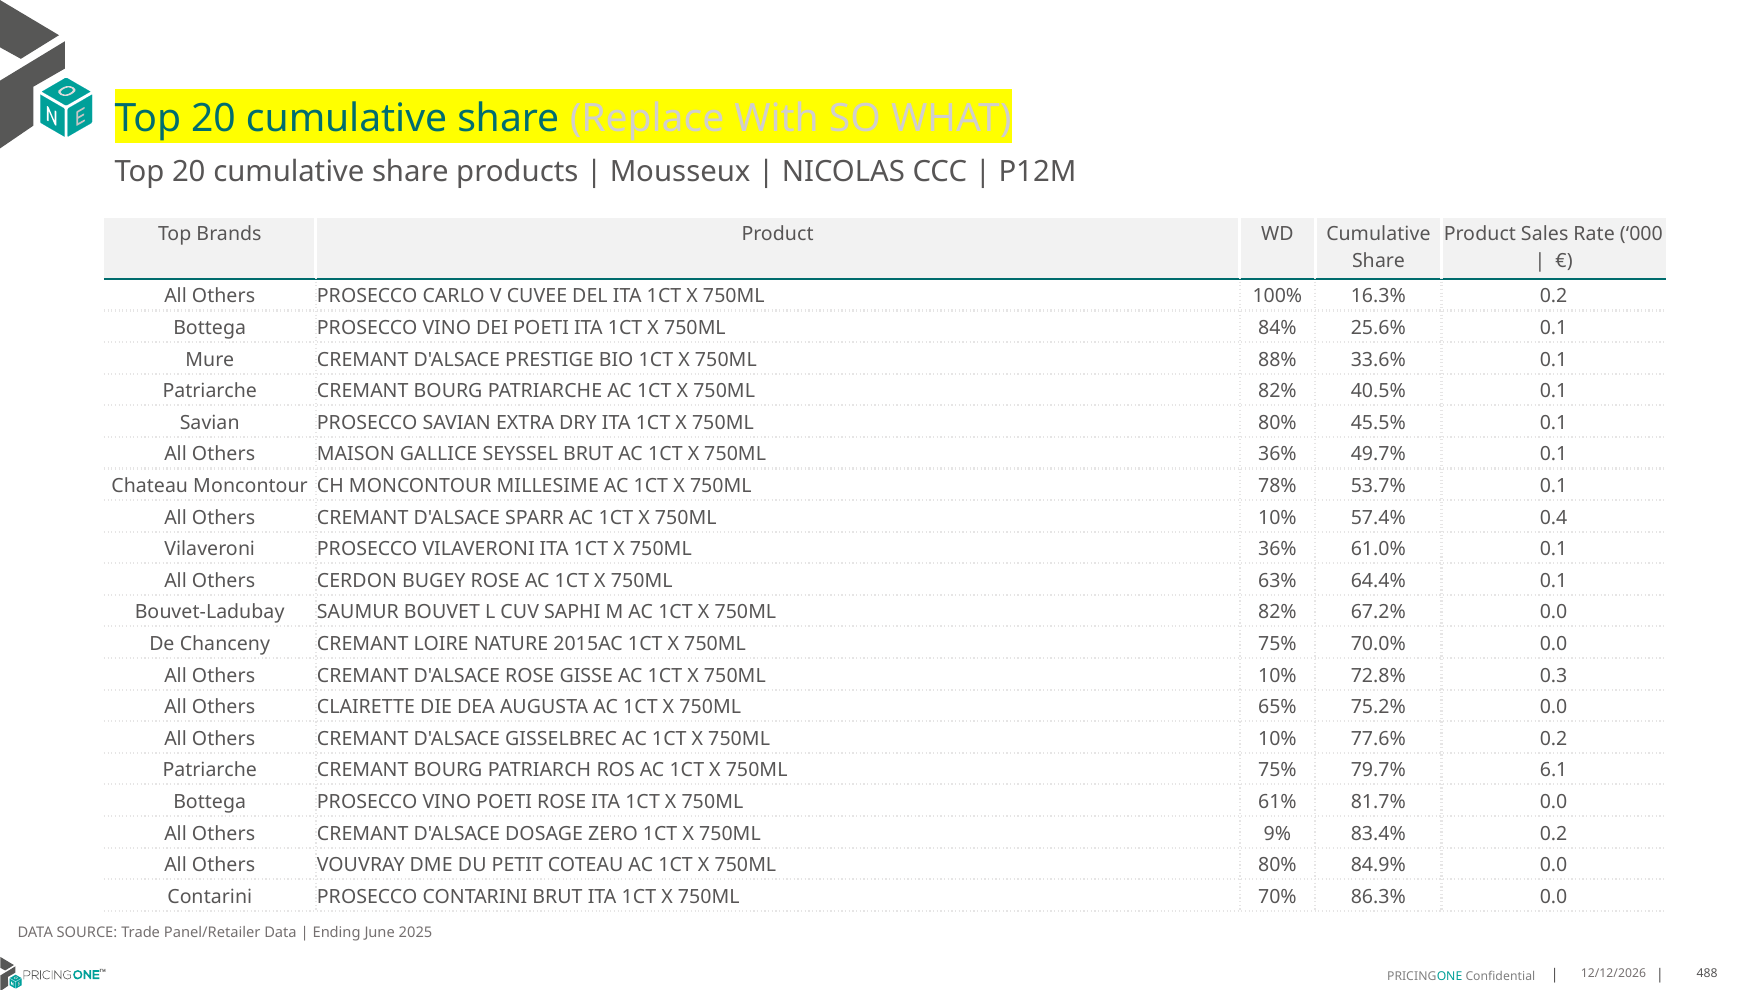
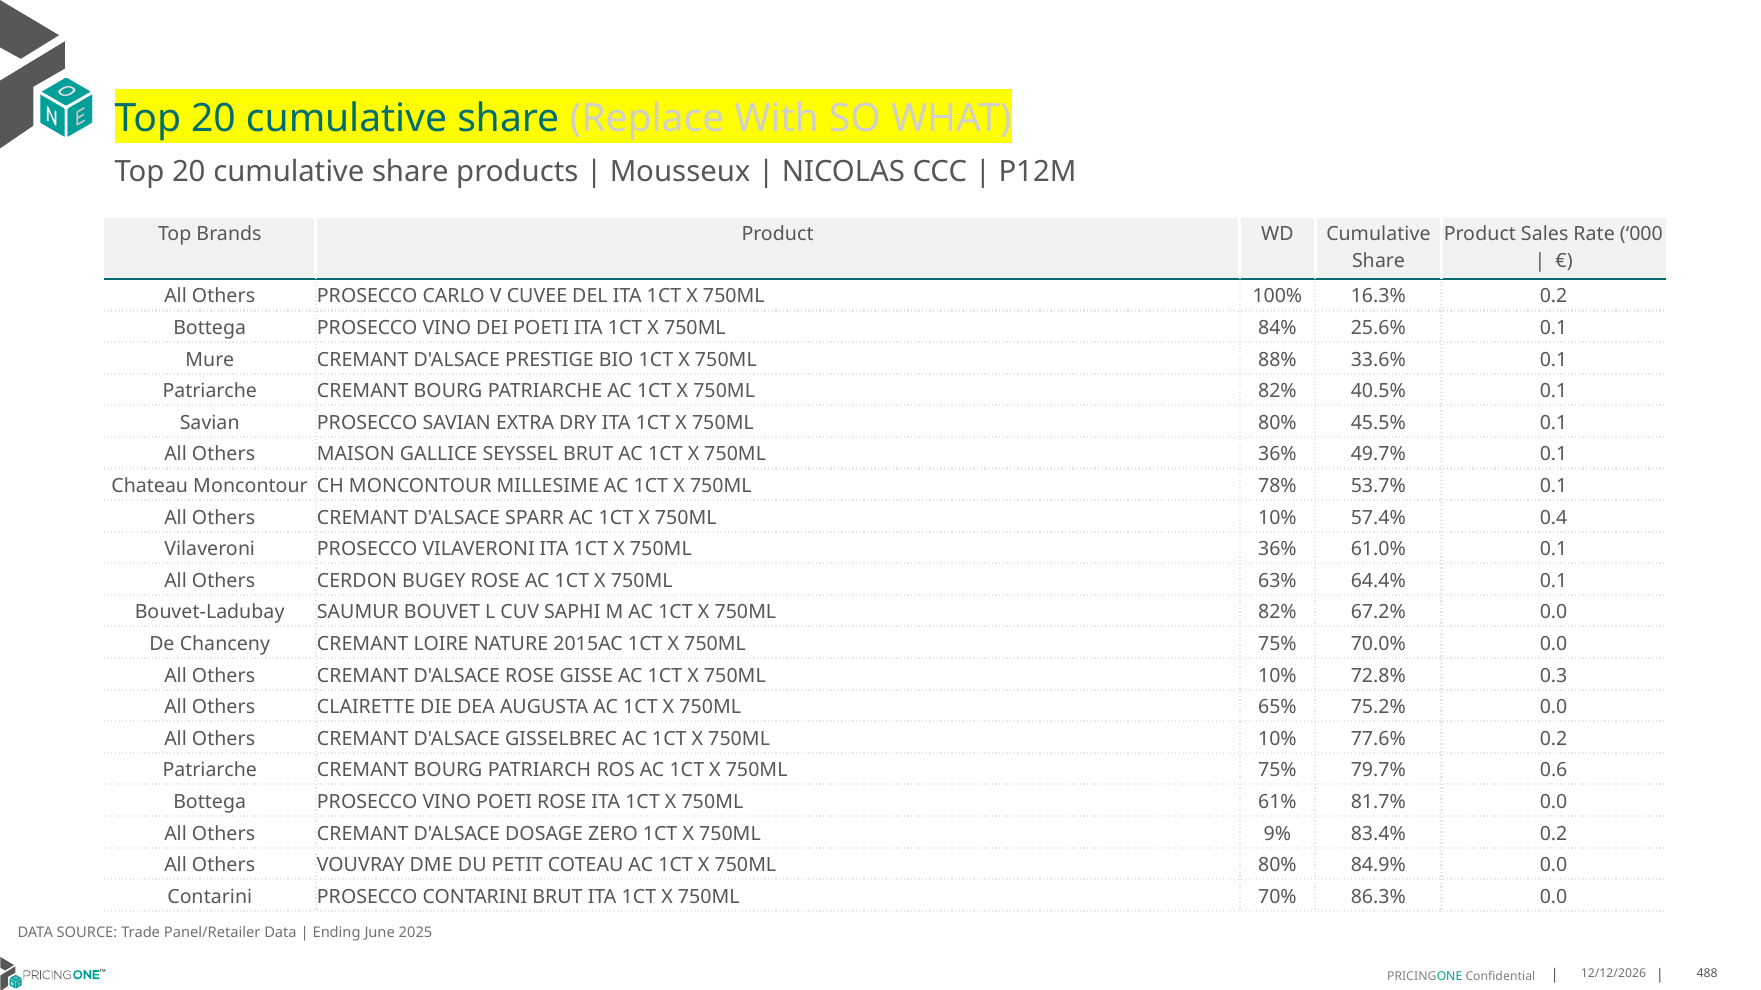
6.1: 6.1 -> 0.6
